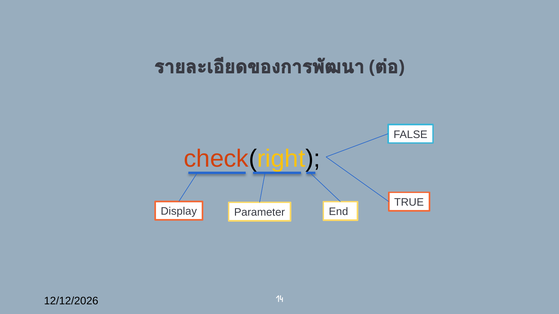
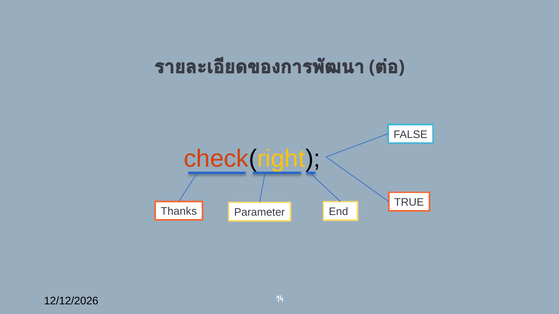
Display: Display -> Thanks
